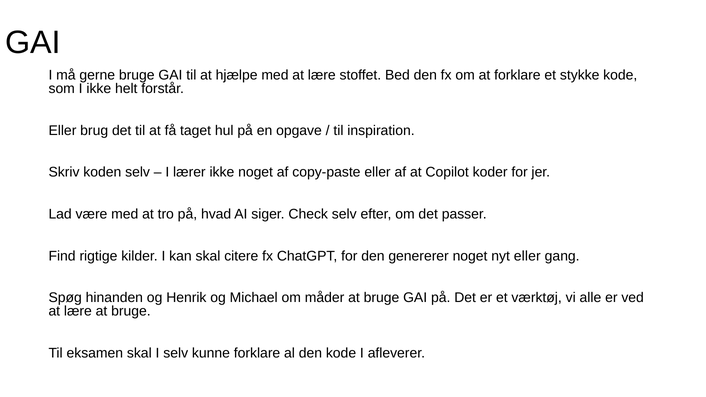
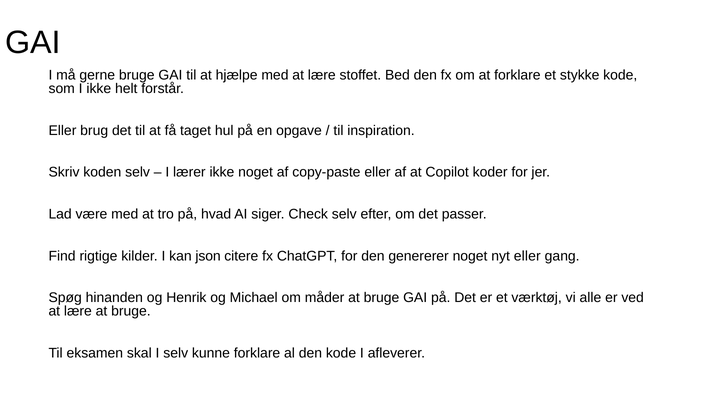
kan skal: skal -> json
